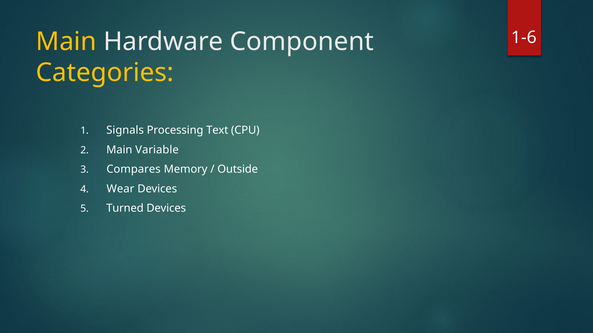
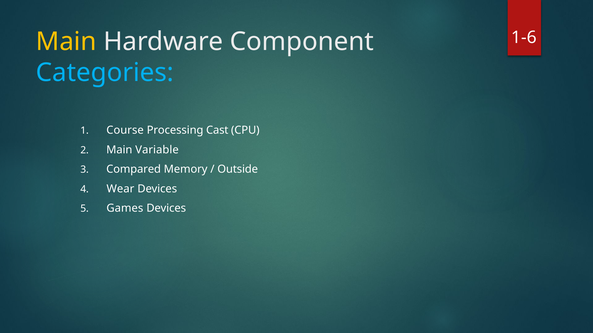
Categories colour: yellow -> light blue
Signals: Signals -> Course
Text: Text -> Cast
Compares: Compares -> Compared
Turned: Turned -> Games
